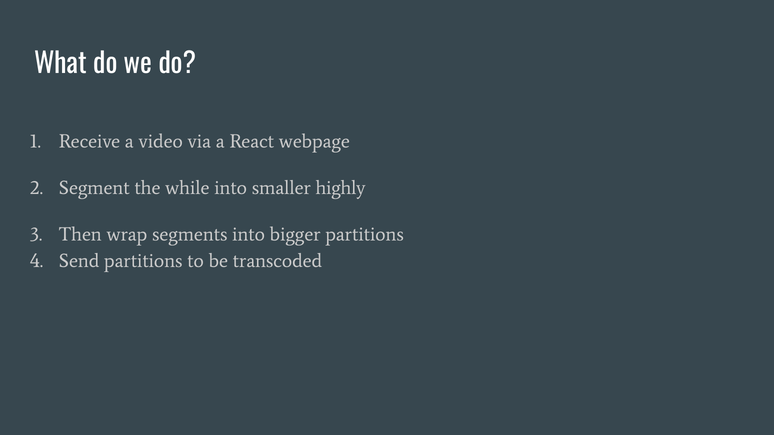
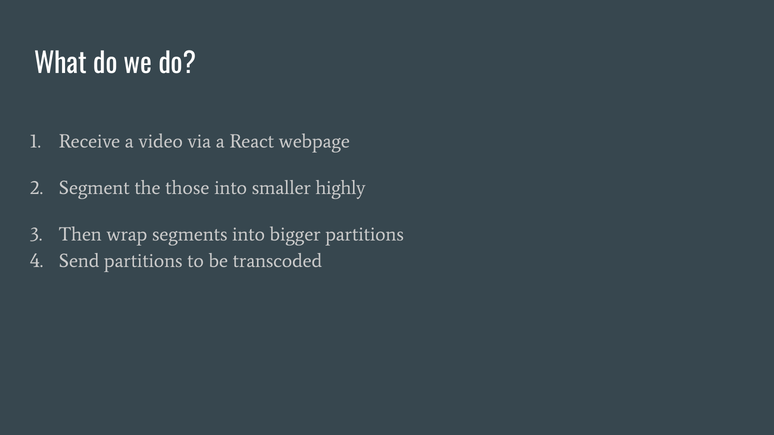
while: while -> those
